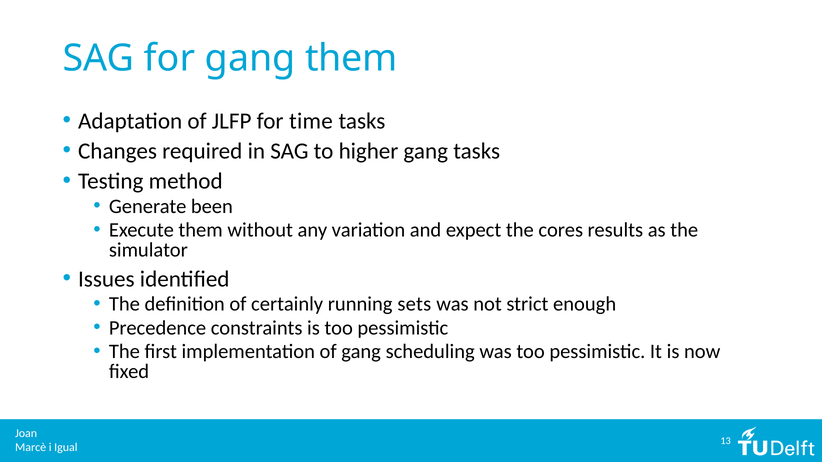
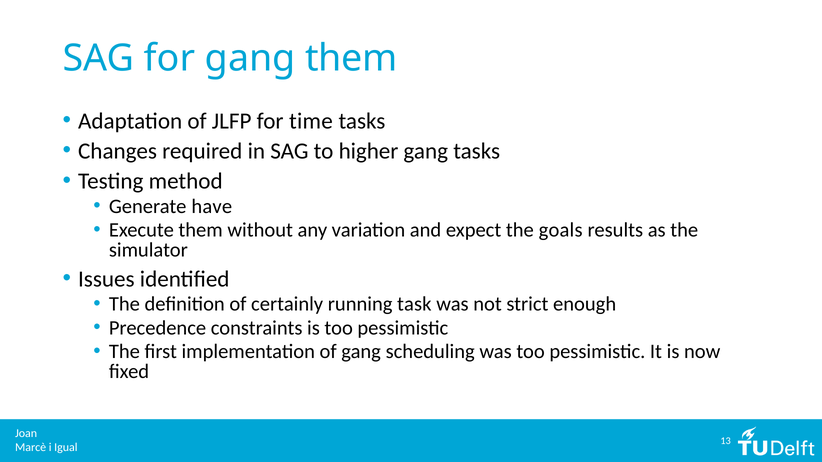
been: been -> have
cores: cores -> goals
sets: sets -> task
